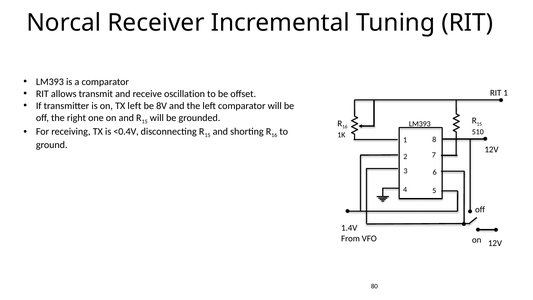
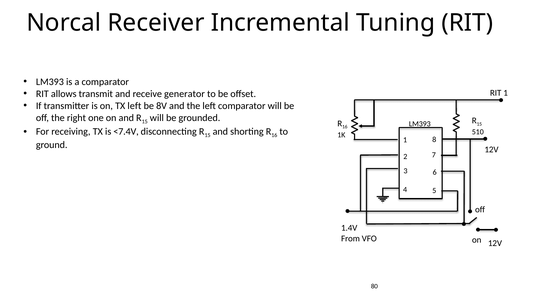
oscillation: oscillation -> generator
<0.4V: <0.4V -> <7.4V
